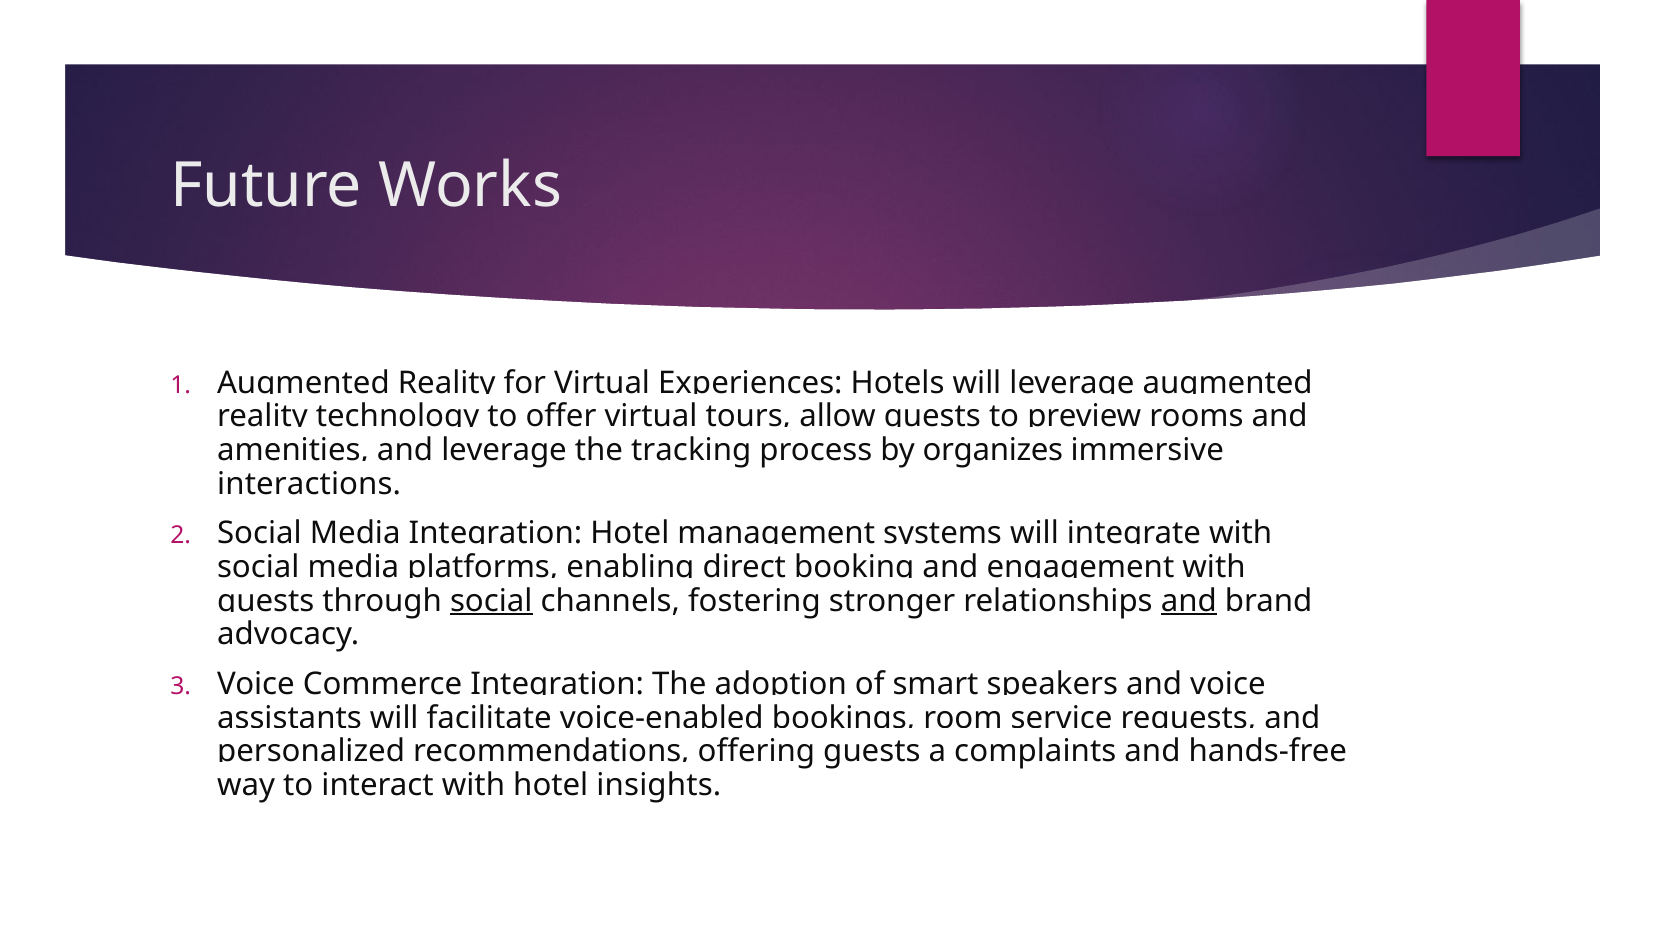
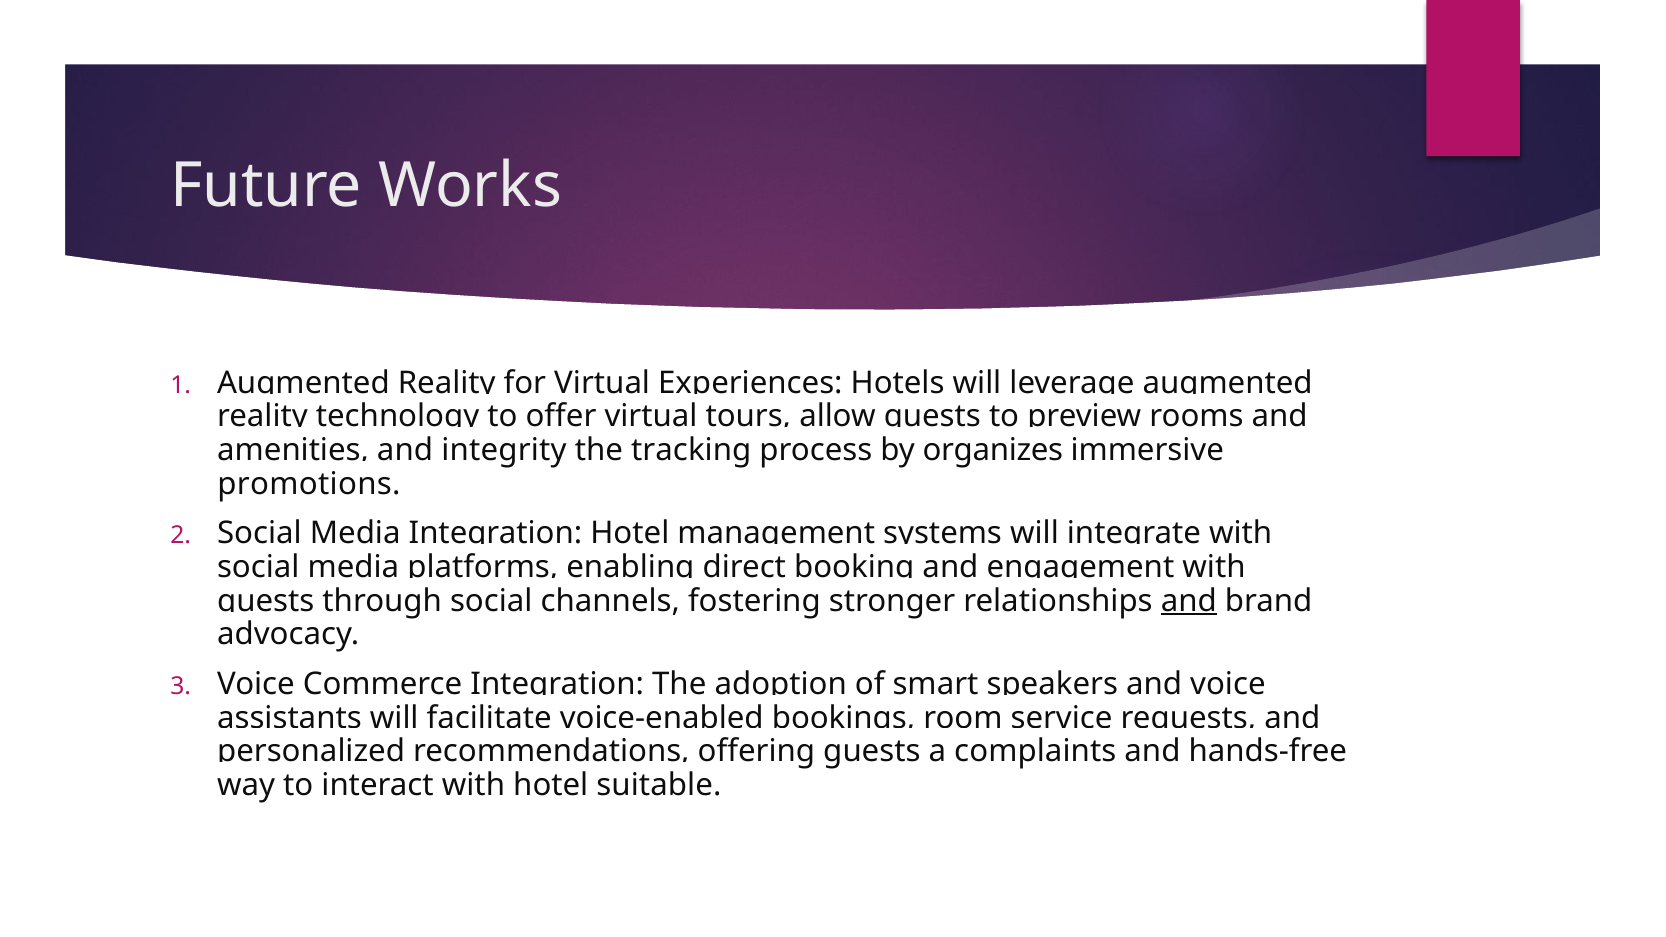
leverage at (504, 450): leverage -> integrity
interactions: interactions -> promotions
social at (491, 601) underline: present -> none
insights: insights -> suitable
